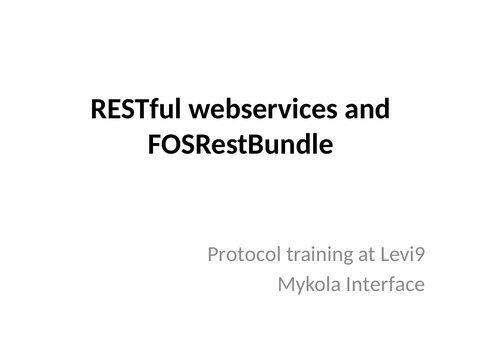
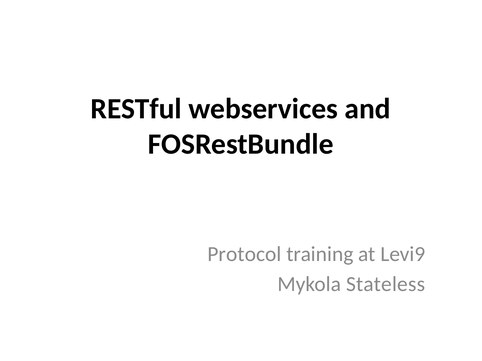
Interface: Interface -> Stateless
